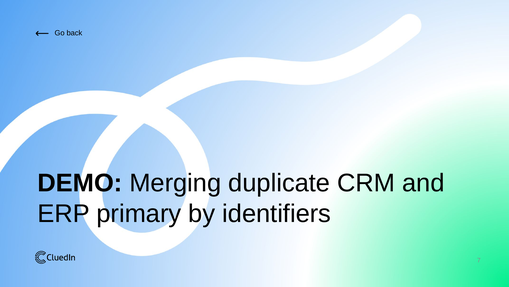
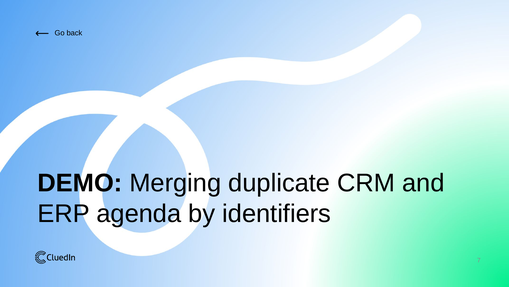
primary: primary -> agenda
